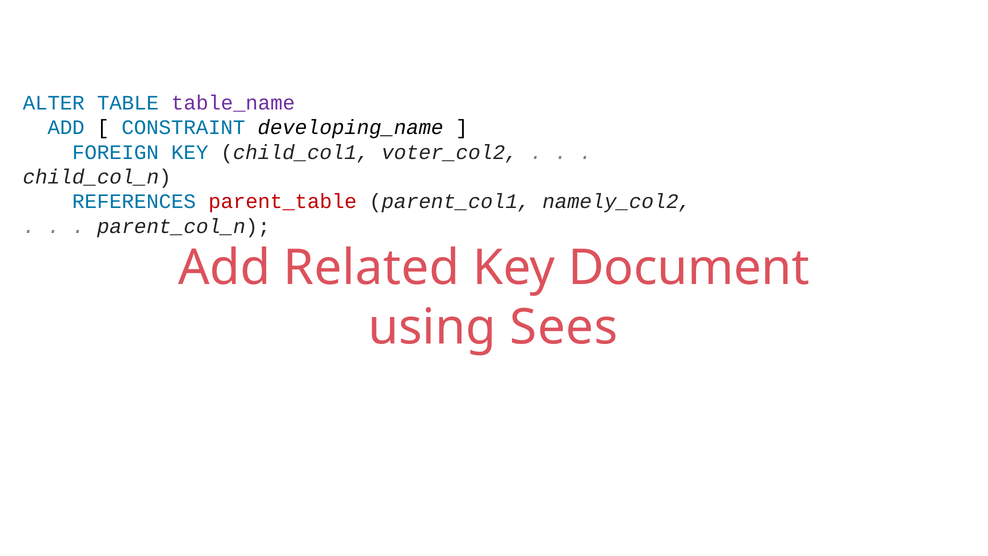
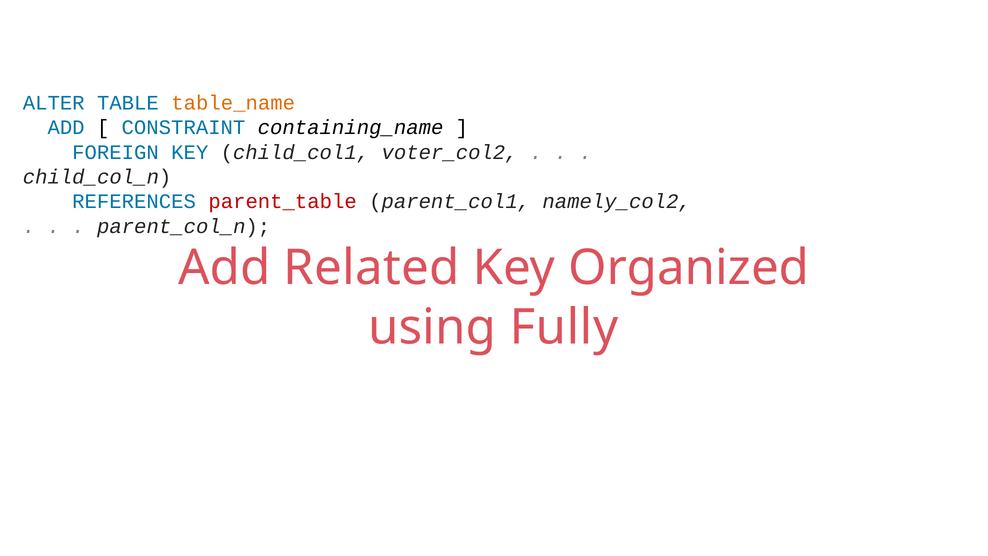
table_name colour: purple -> orange
developing_name: developing_name -> containing_name
Document: Document -> Organized
Sees: Sees -> Fully
